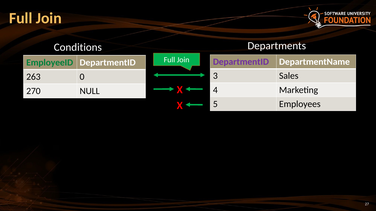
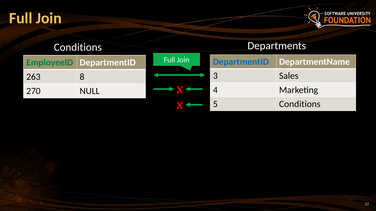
DepartmentID at (241, 62) colour: purple -> blue
0: 0 -> 8
5 Employees: Employees -> Conditions
